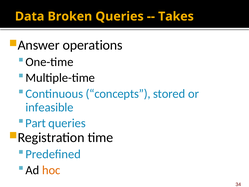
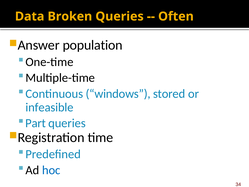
Takes: Takes -> Often
operations: operations -> population
concepts: concepts -> windows
hoc colour: orange -> blue
